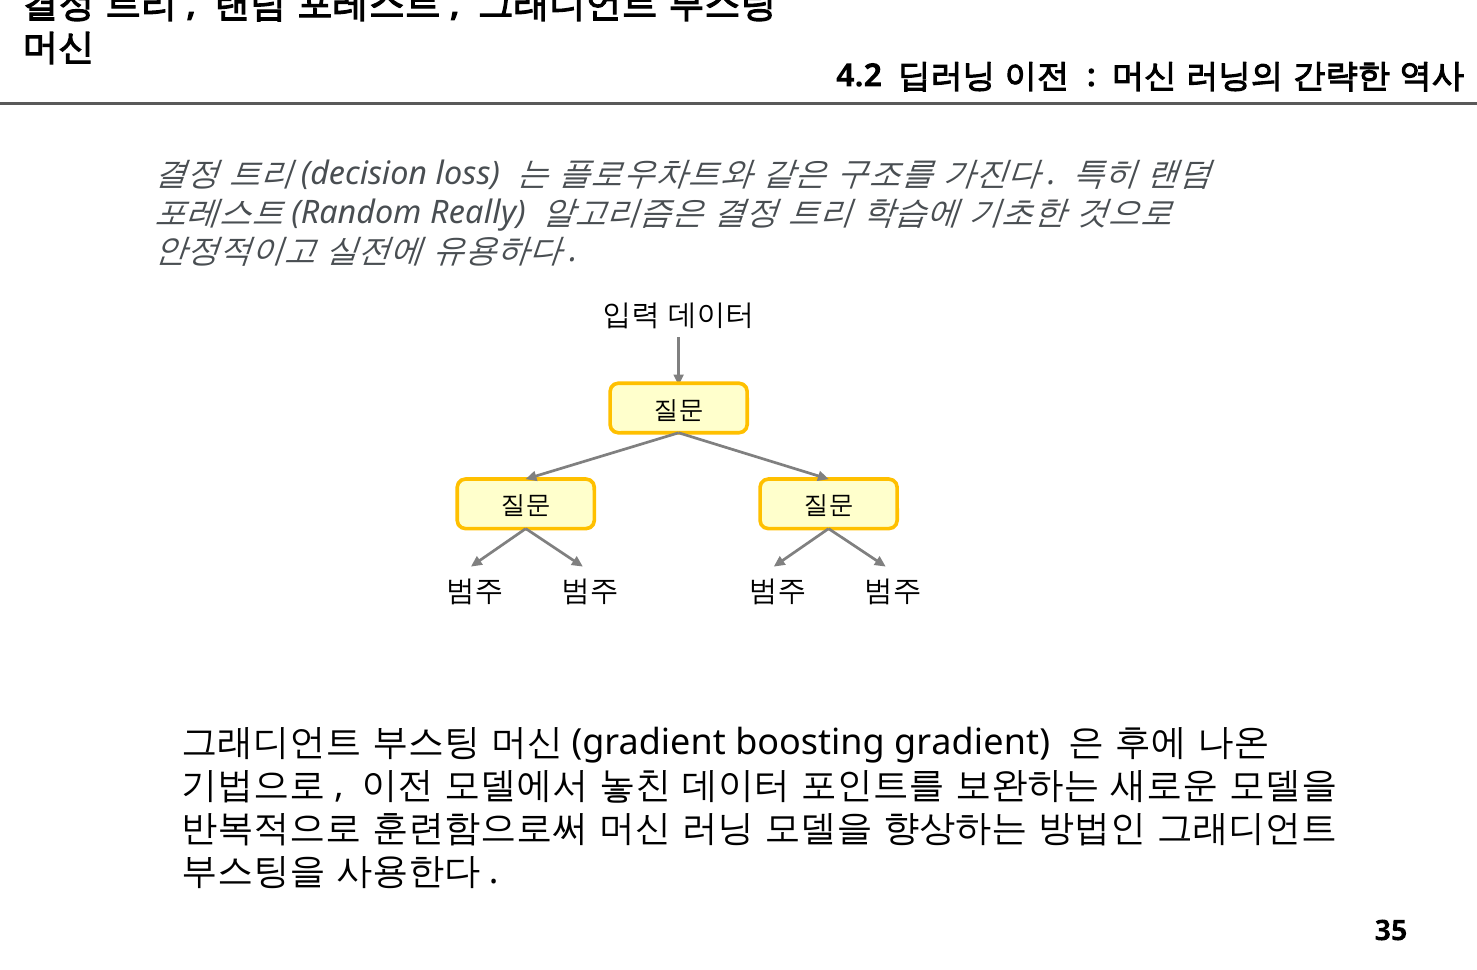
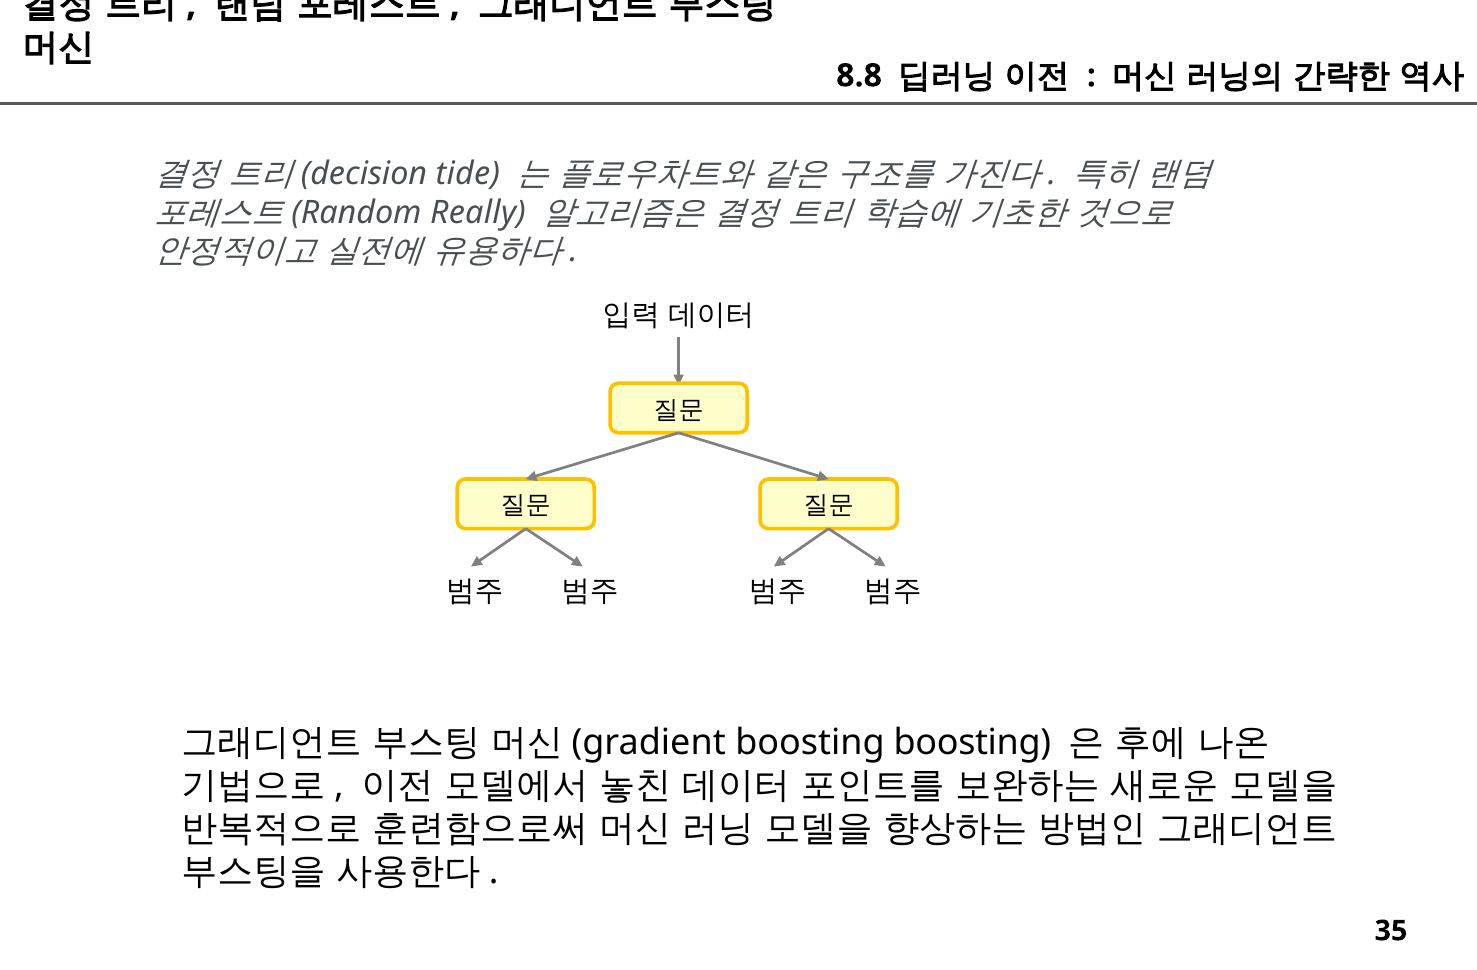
4.2: 4.2 -> 8.8
loss: loss -> tide
boosting gradient: gradient -> boosting
